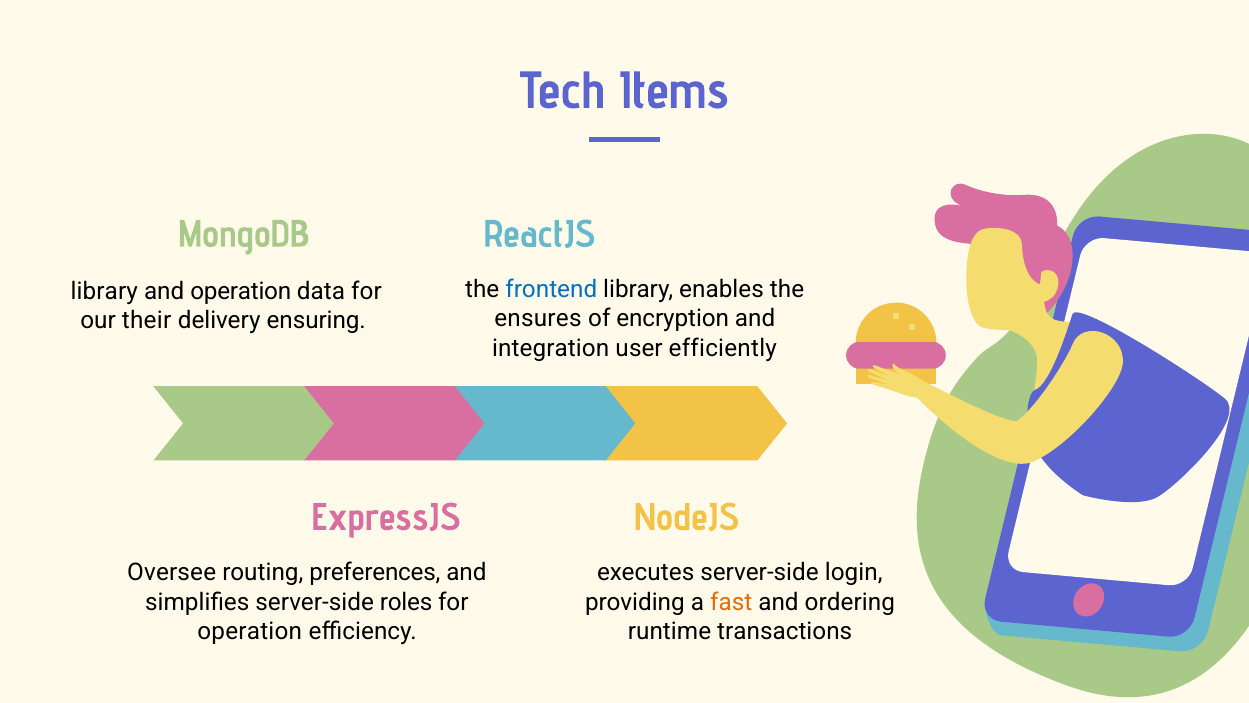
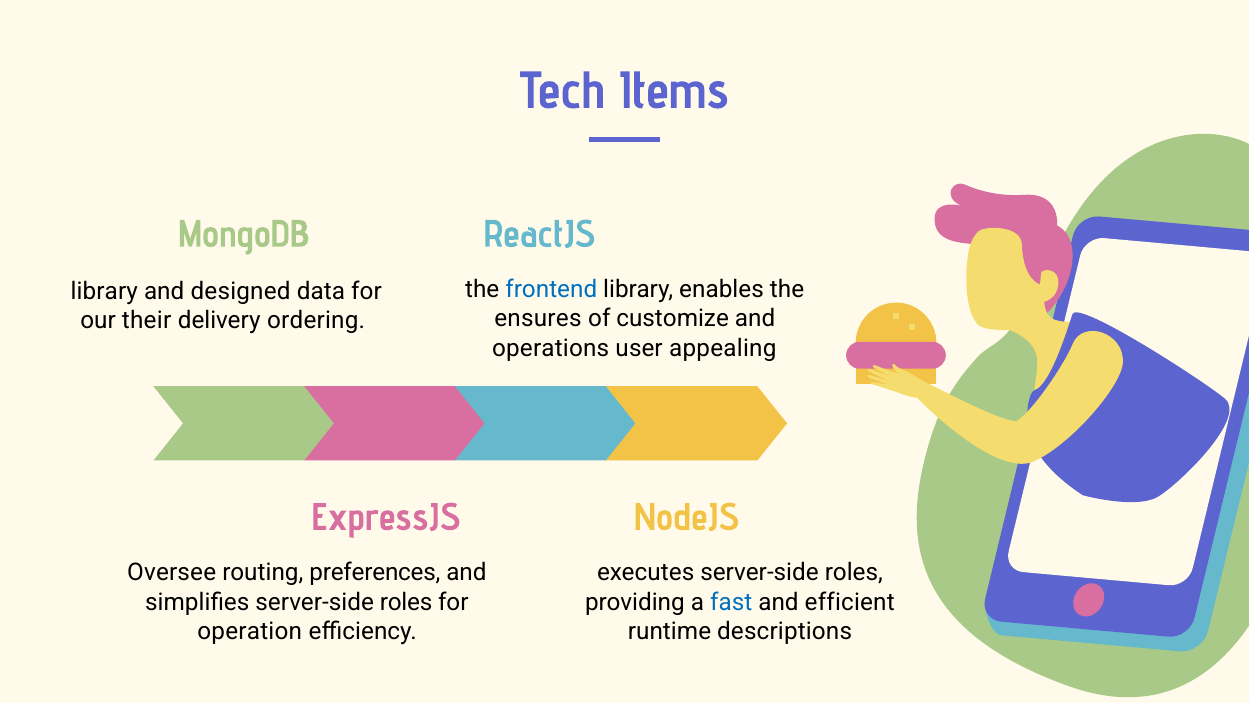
and operation: operation -> designed
encryption: encryption -> customize
ensuring: ensuring -> ordering
integration: integration -> operations
efficiently: efficiently -> appealing
executes server-side login: login -> roles
fast colour: orange -> blue
ordering: ordering -> efficient
transactions: transactions -> descriptions
